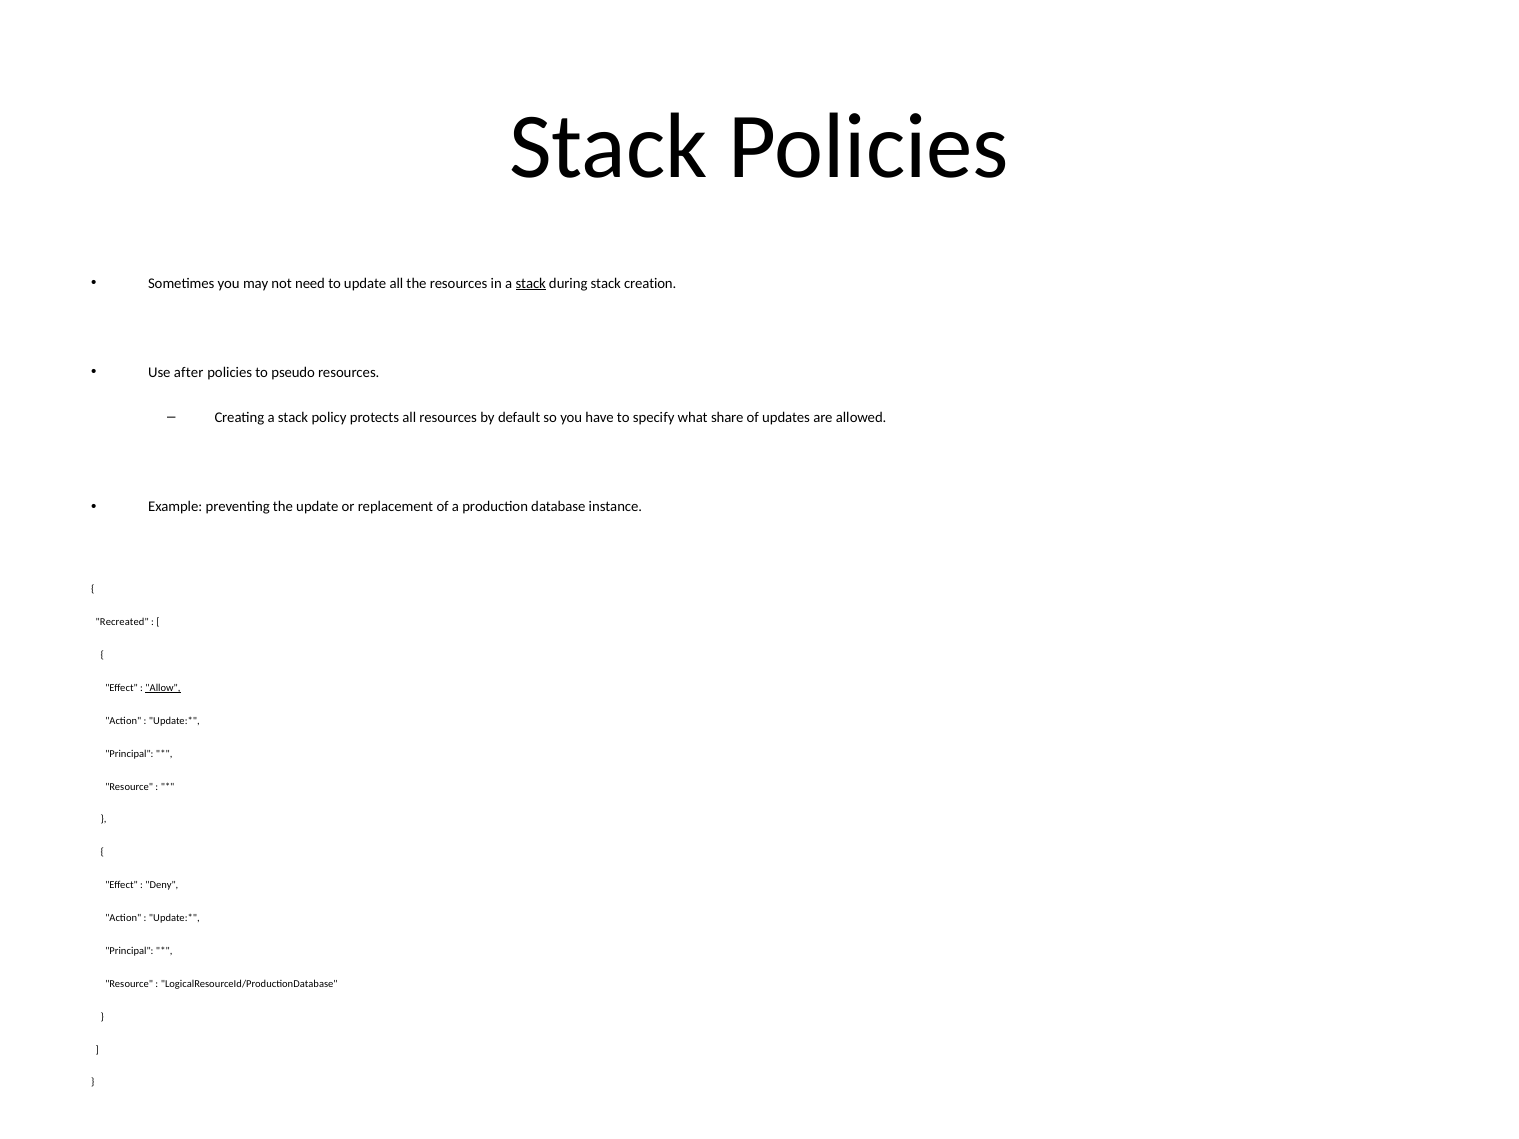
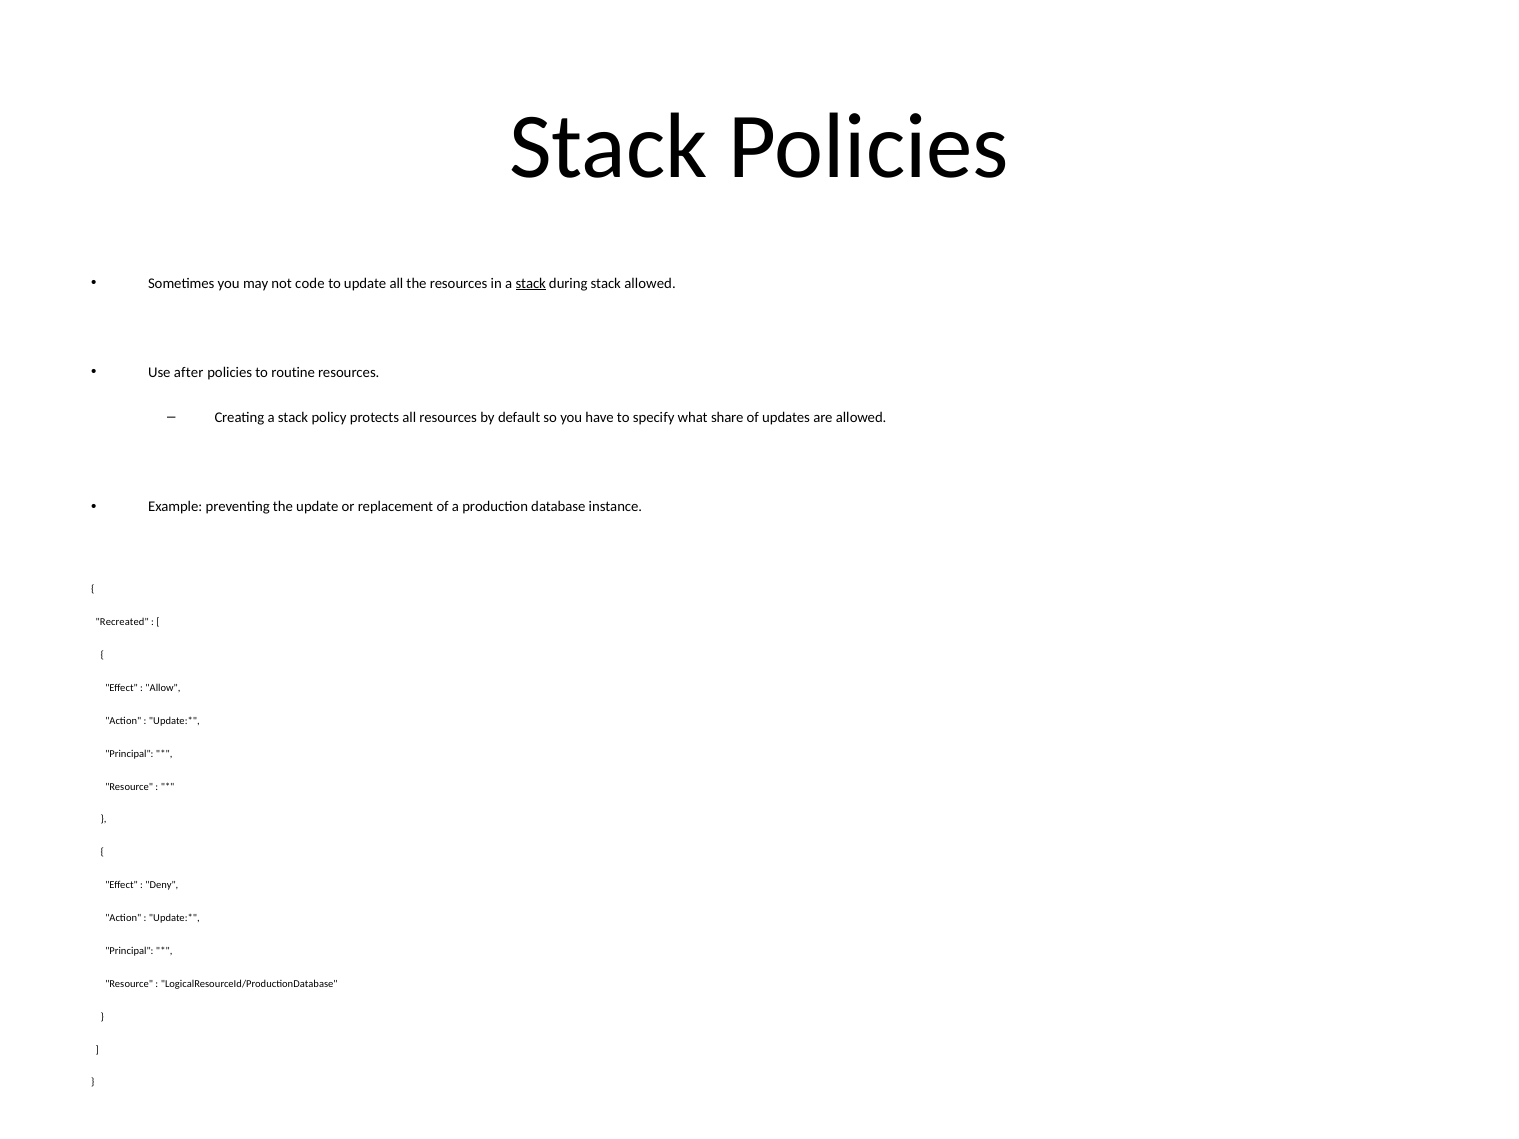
need: need -> code
stack creation: creation -> allowed
pseudo: pseudo -> routine
Allow underline: present -> none
